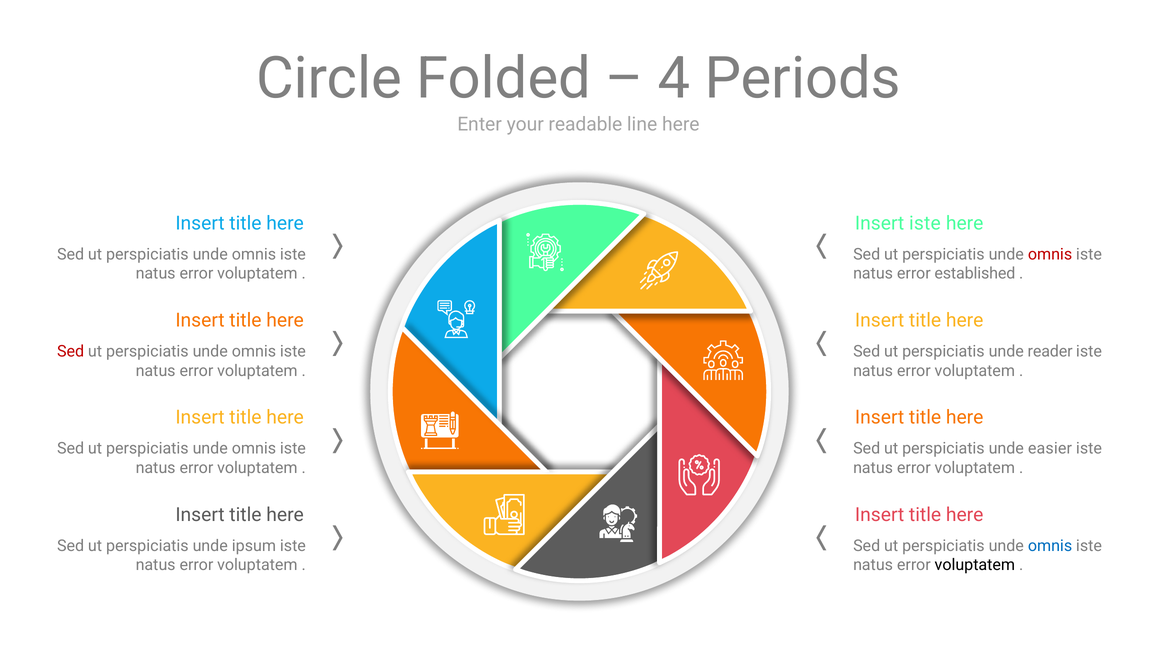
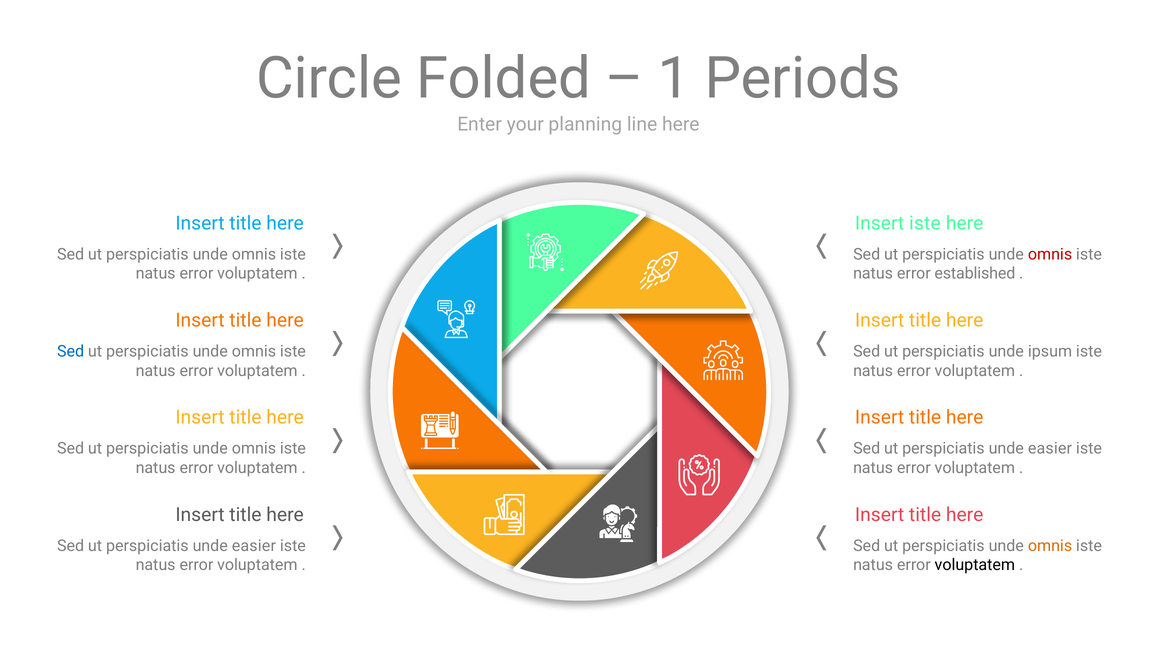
4: 4 -> 1
readable: readable -> planning
Sed at (71, 351) colour: red -> blue
reader: reader -> ipsum
ipsum at (254, 546): ipsum -> easier
omnis at (1050, 546) colour: blue -> orange
